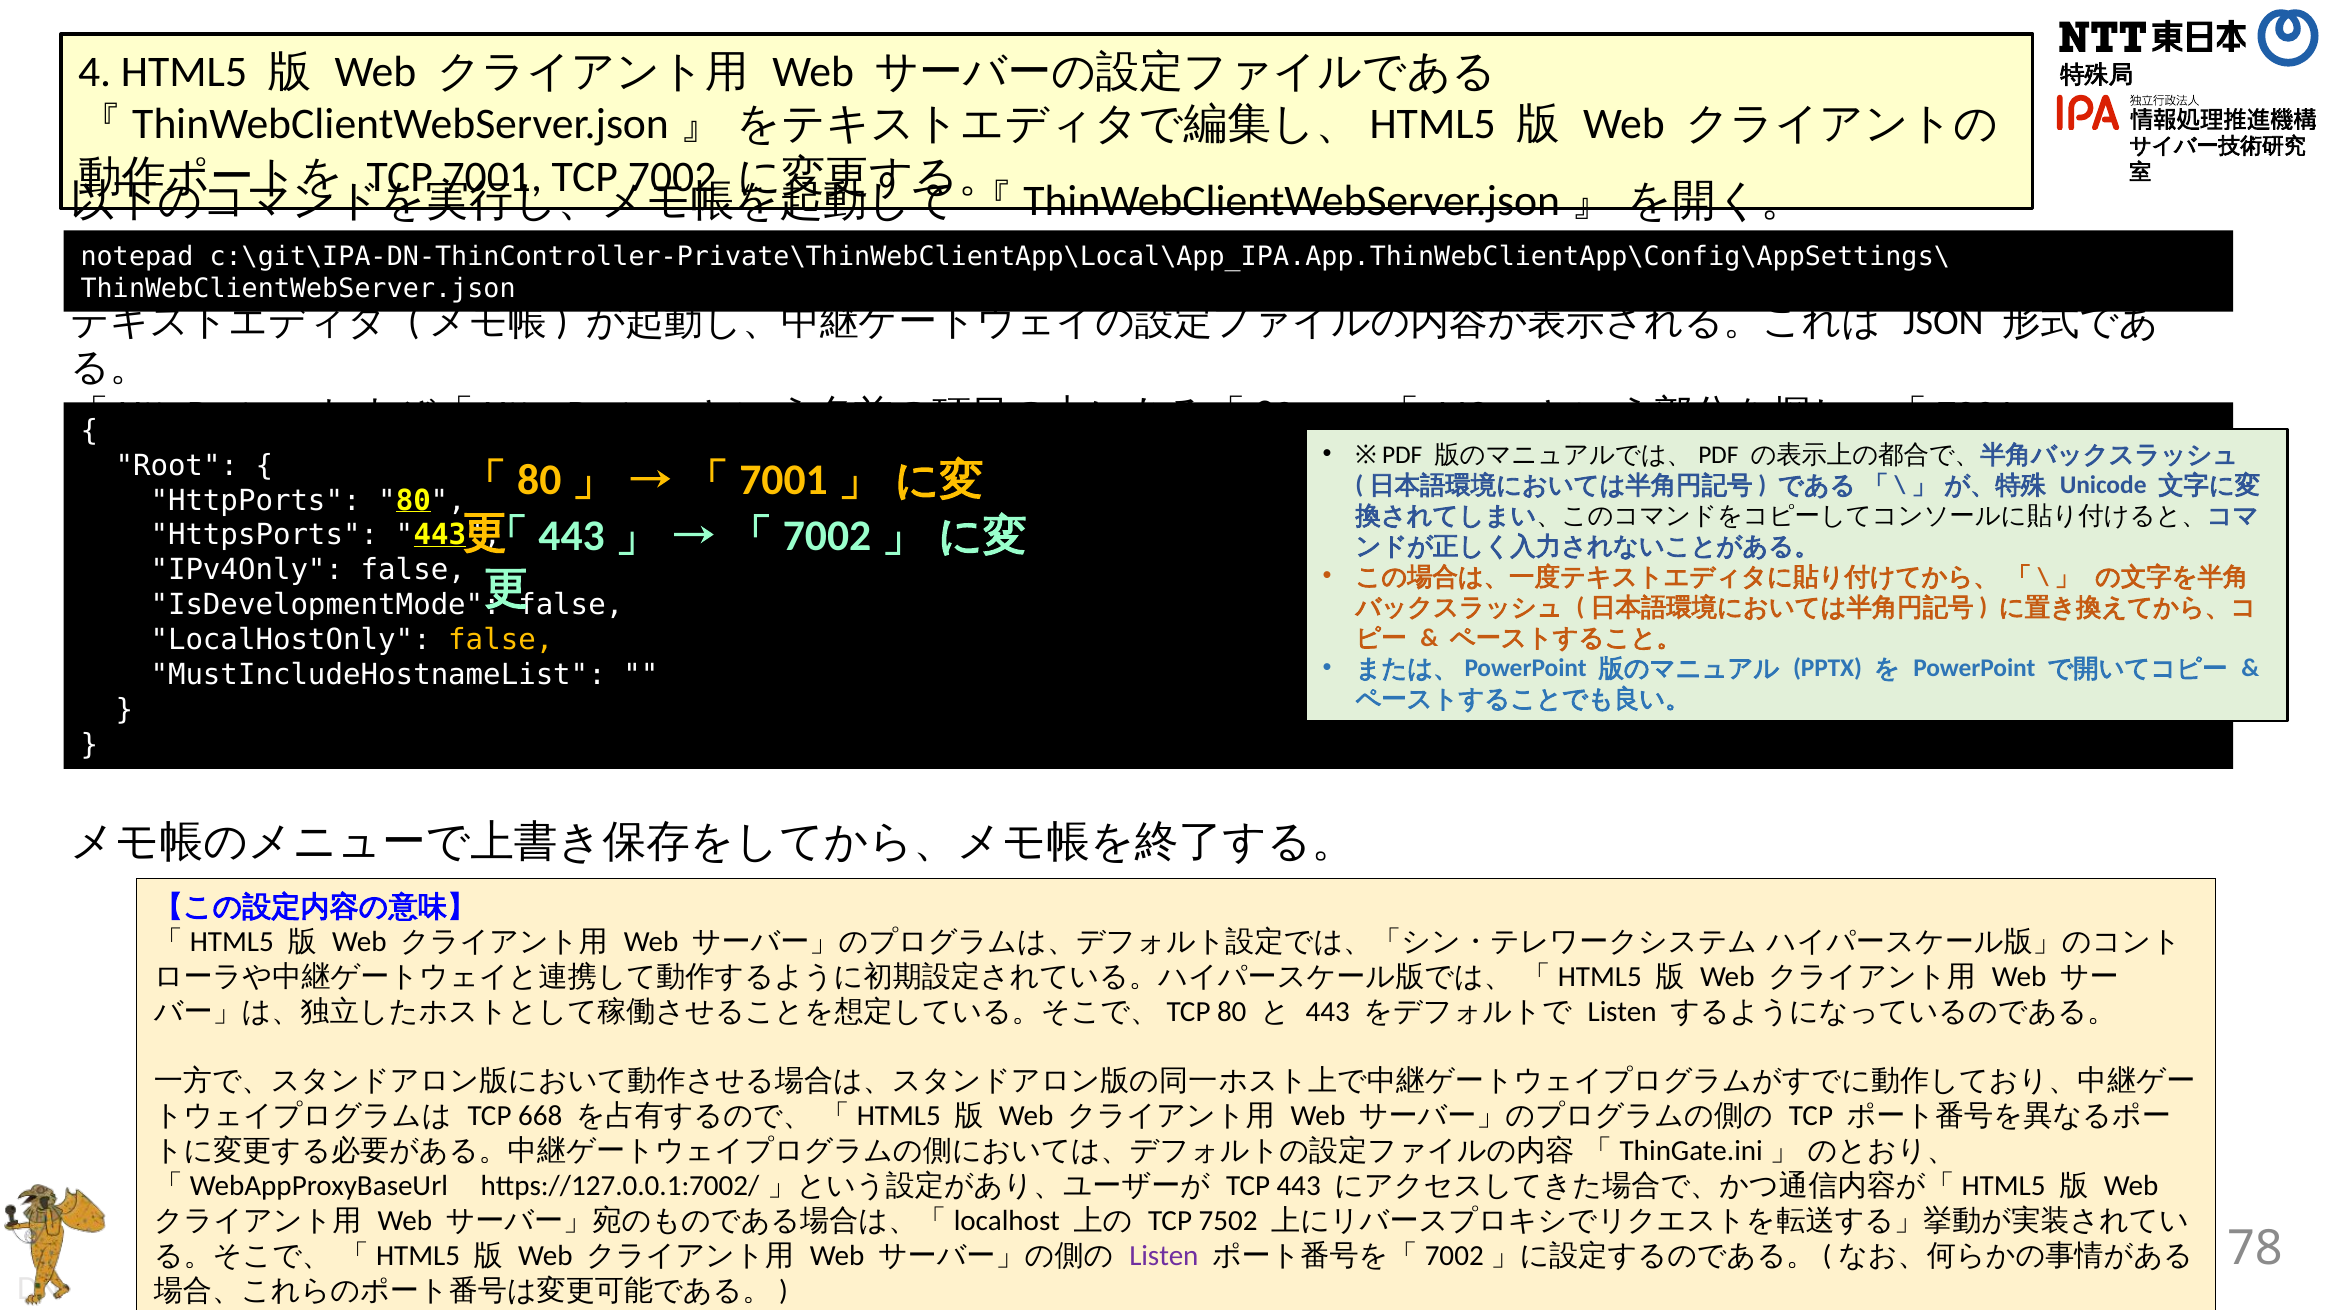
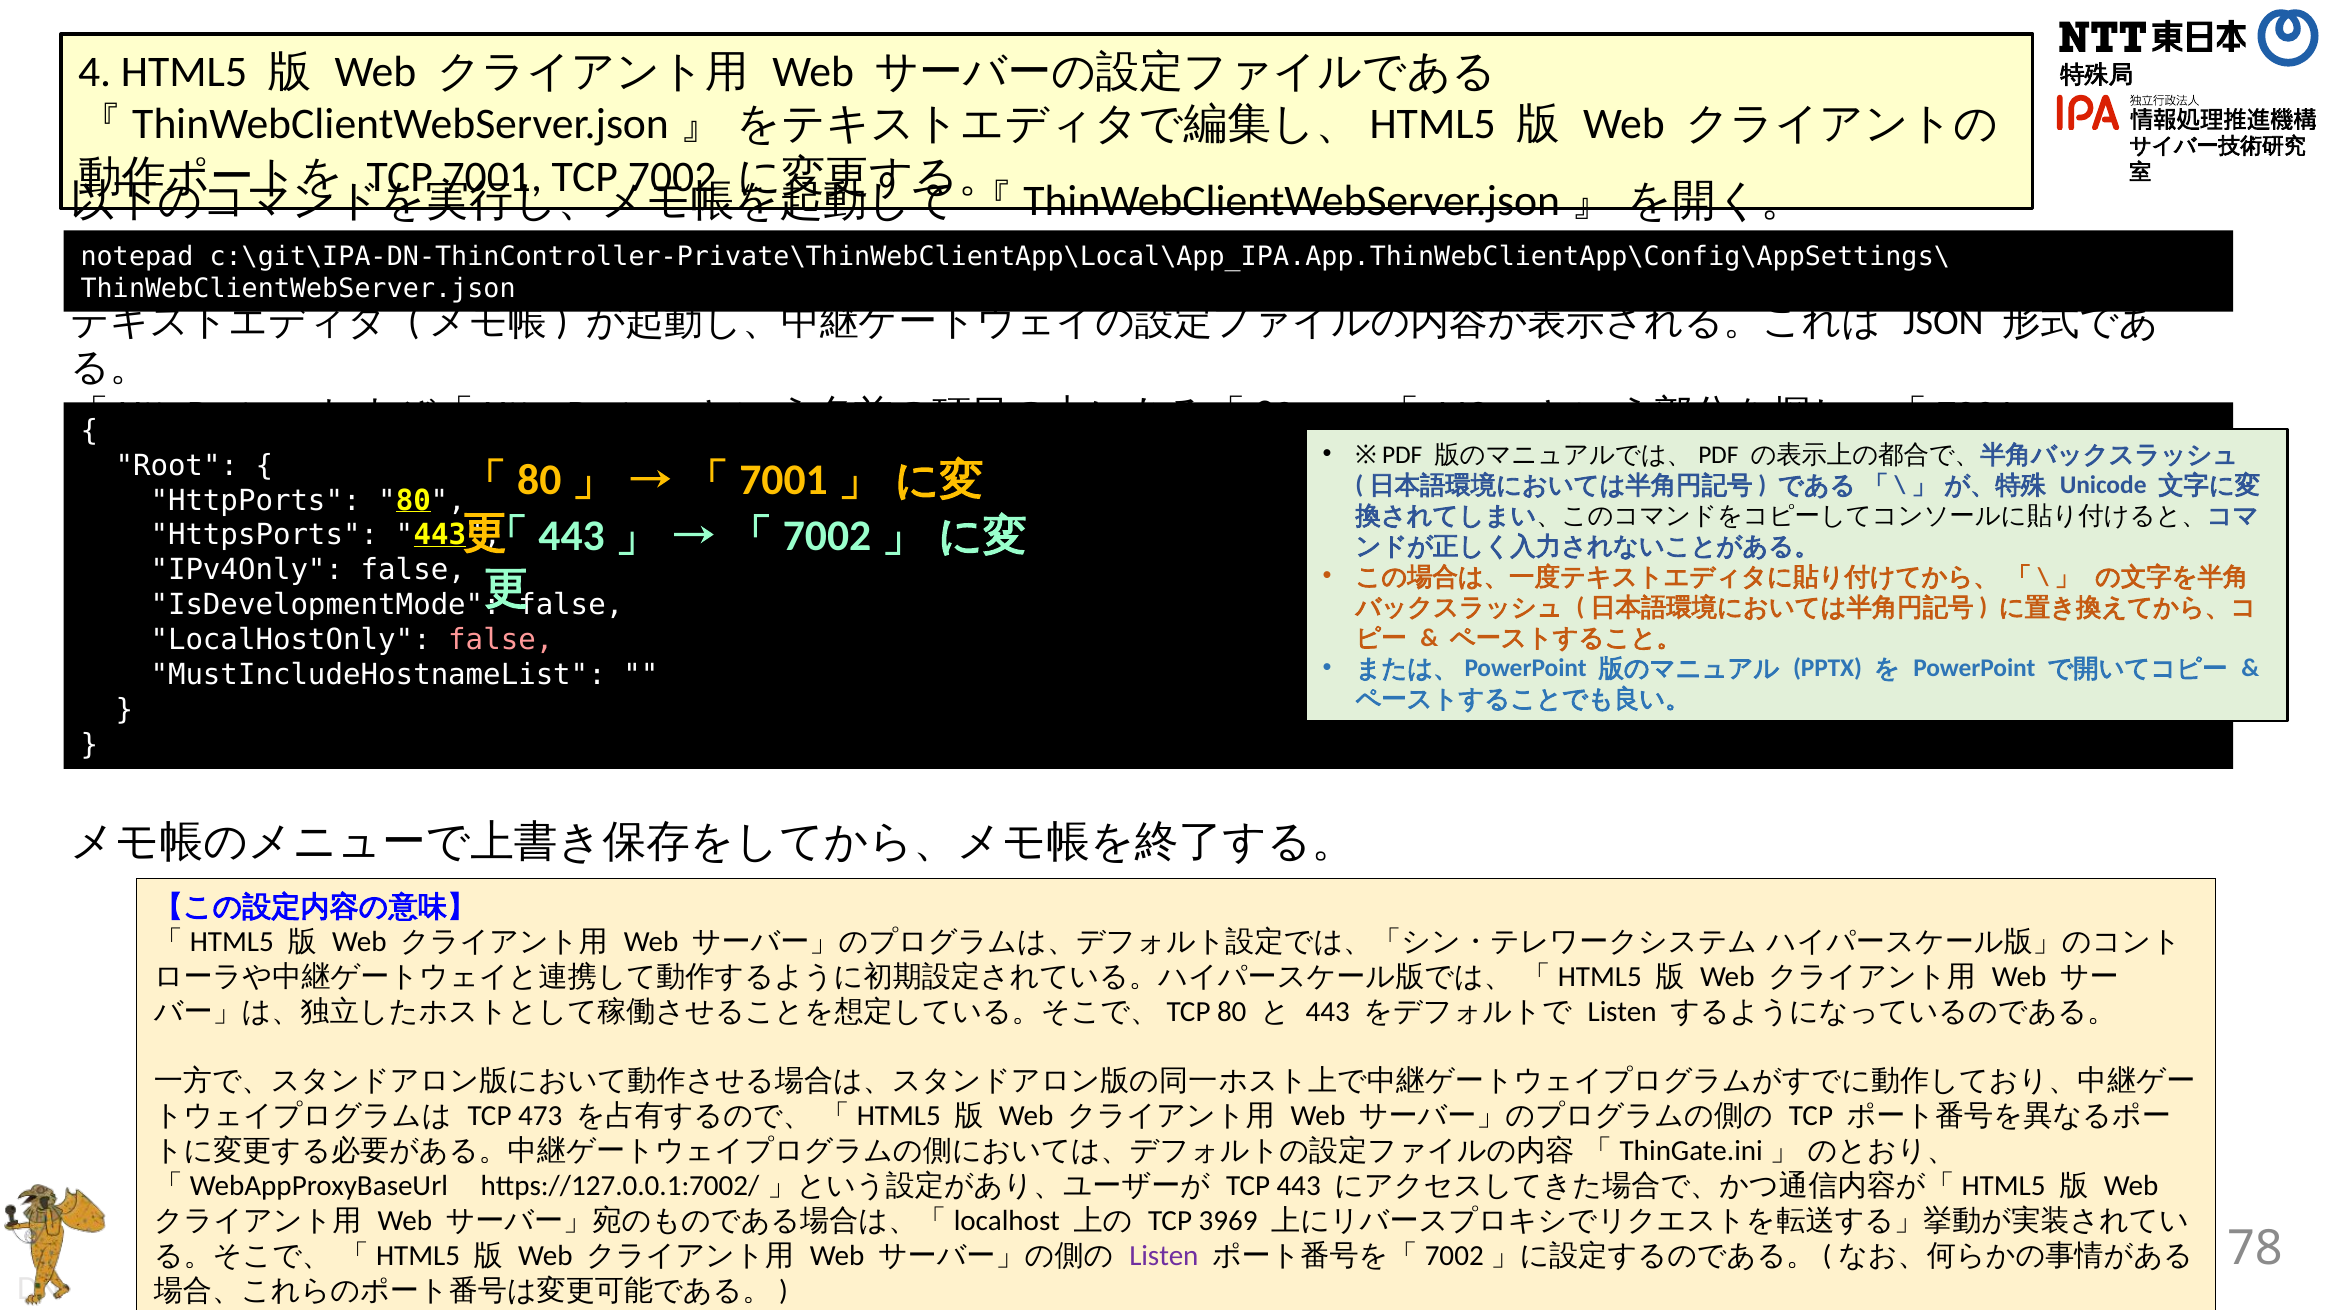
false at (501, 640) colour: yellow -> pink
668: 668 -> 473
7502: 7502 -> 3969
